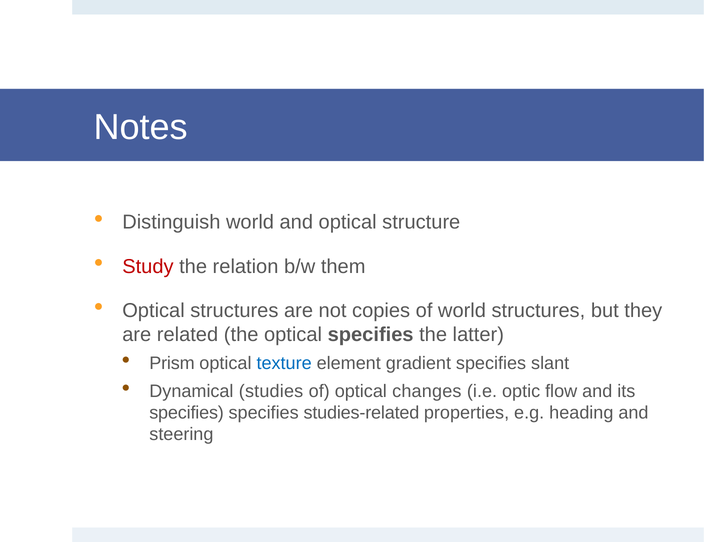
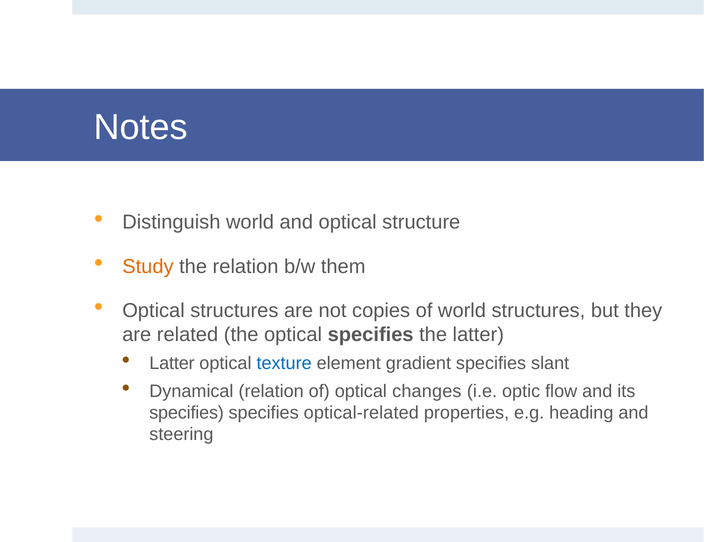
Study colour: red -> orange
Prism at (172, 363): Prism -> Latter
Dynamical studies: studies -> relation
studies-related: studies-related -> optical-related
